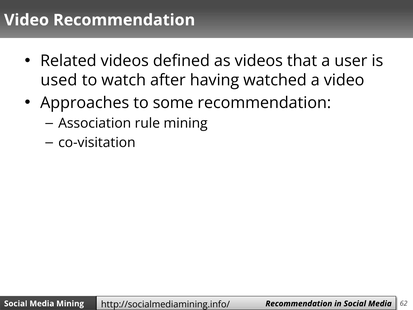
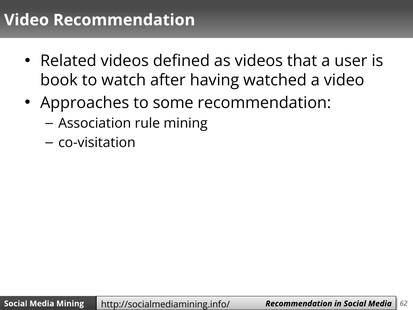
used: used -> book
